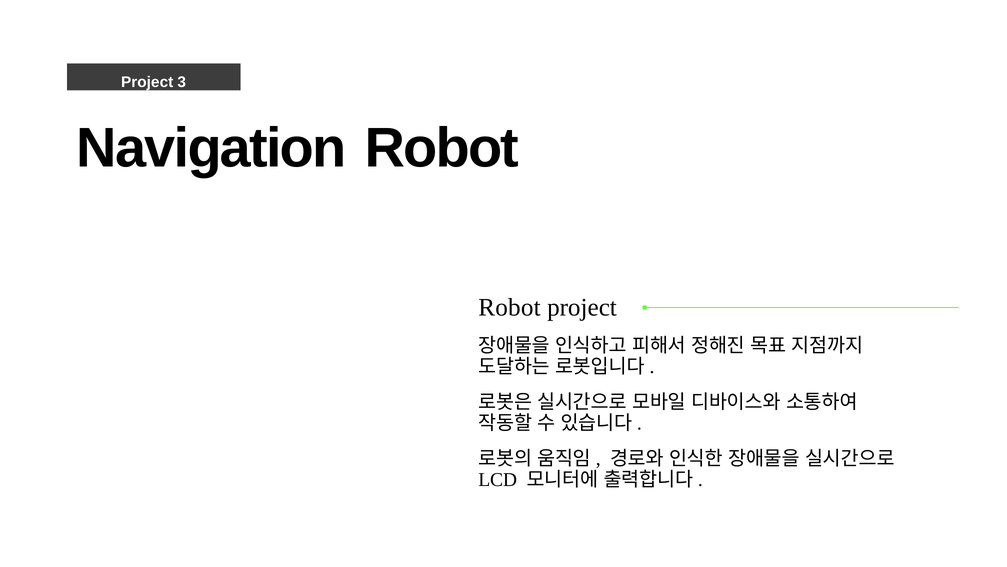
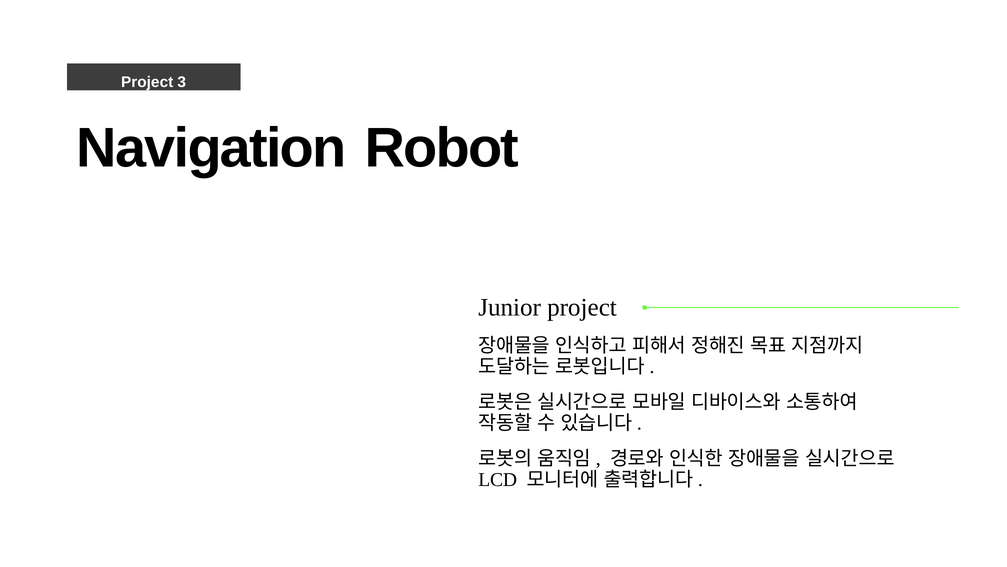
Robot at (509, 307): Robot -> Junior
